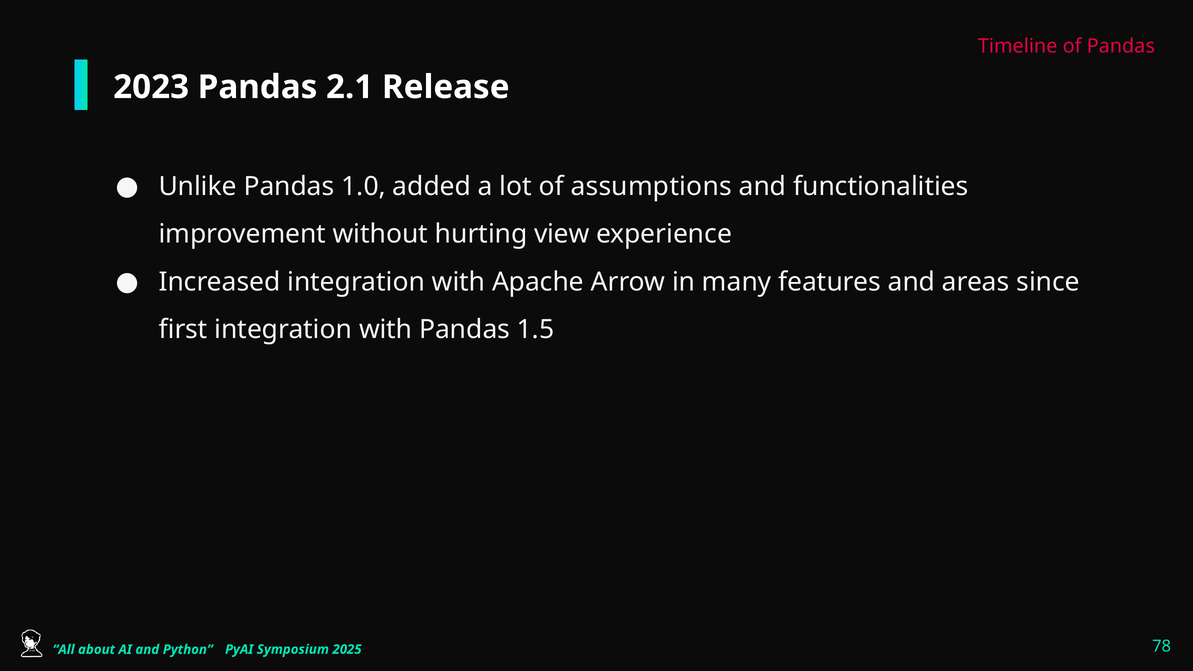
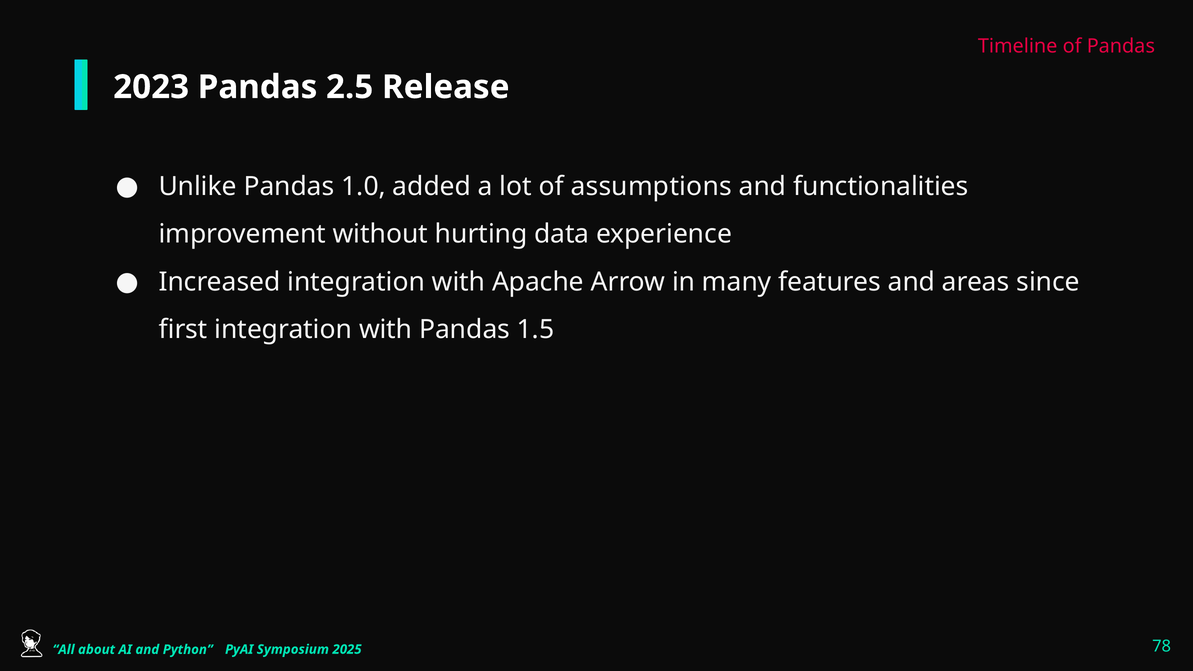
2.1: 2.1 -> 2.5
view: view -> data
